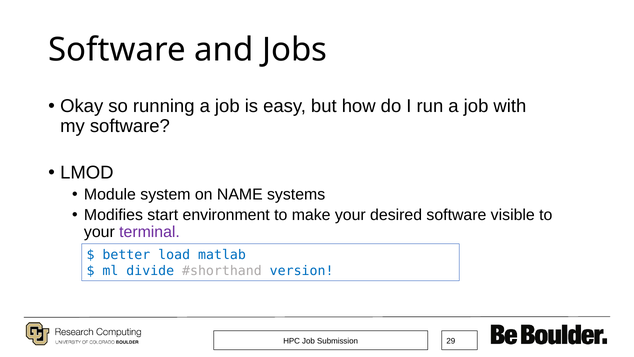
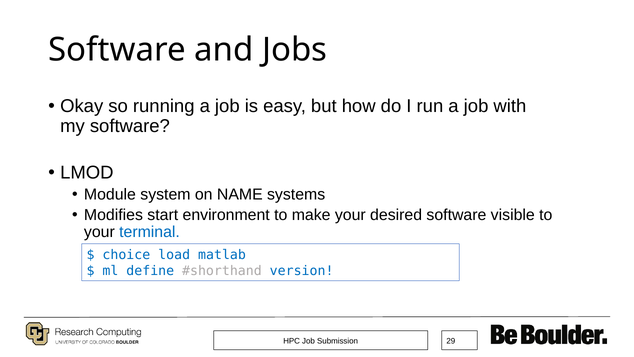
terminal colour: purple -> blue
better: better -> choice
divide: divide -> define
